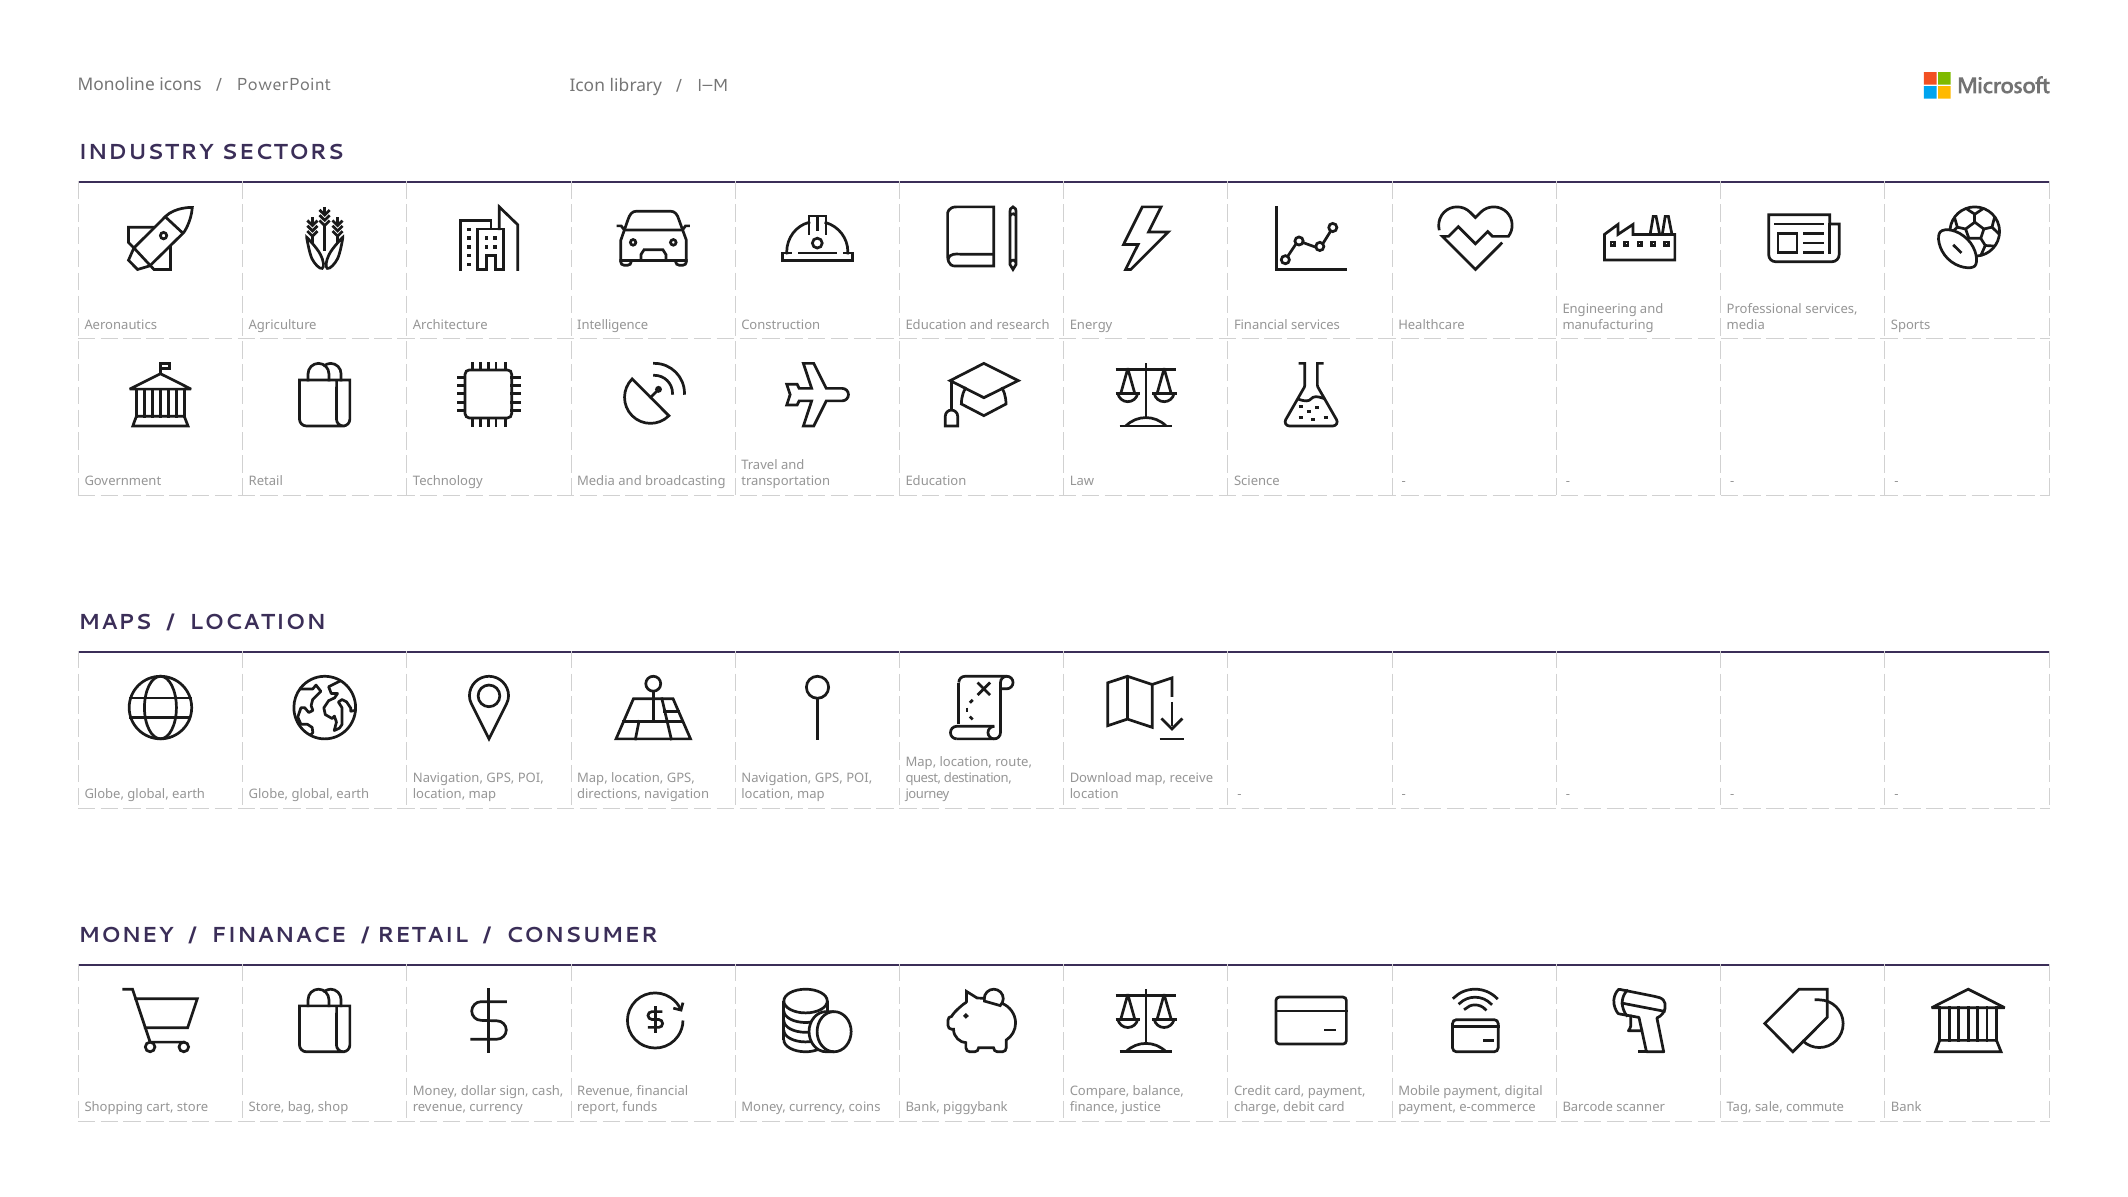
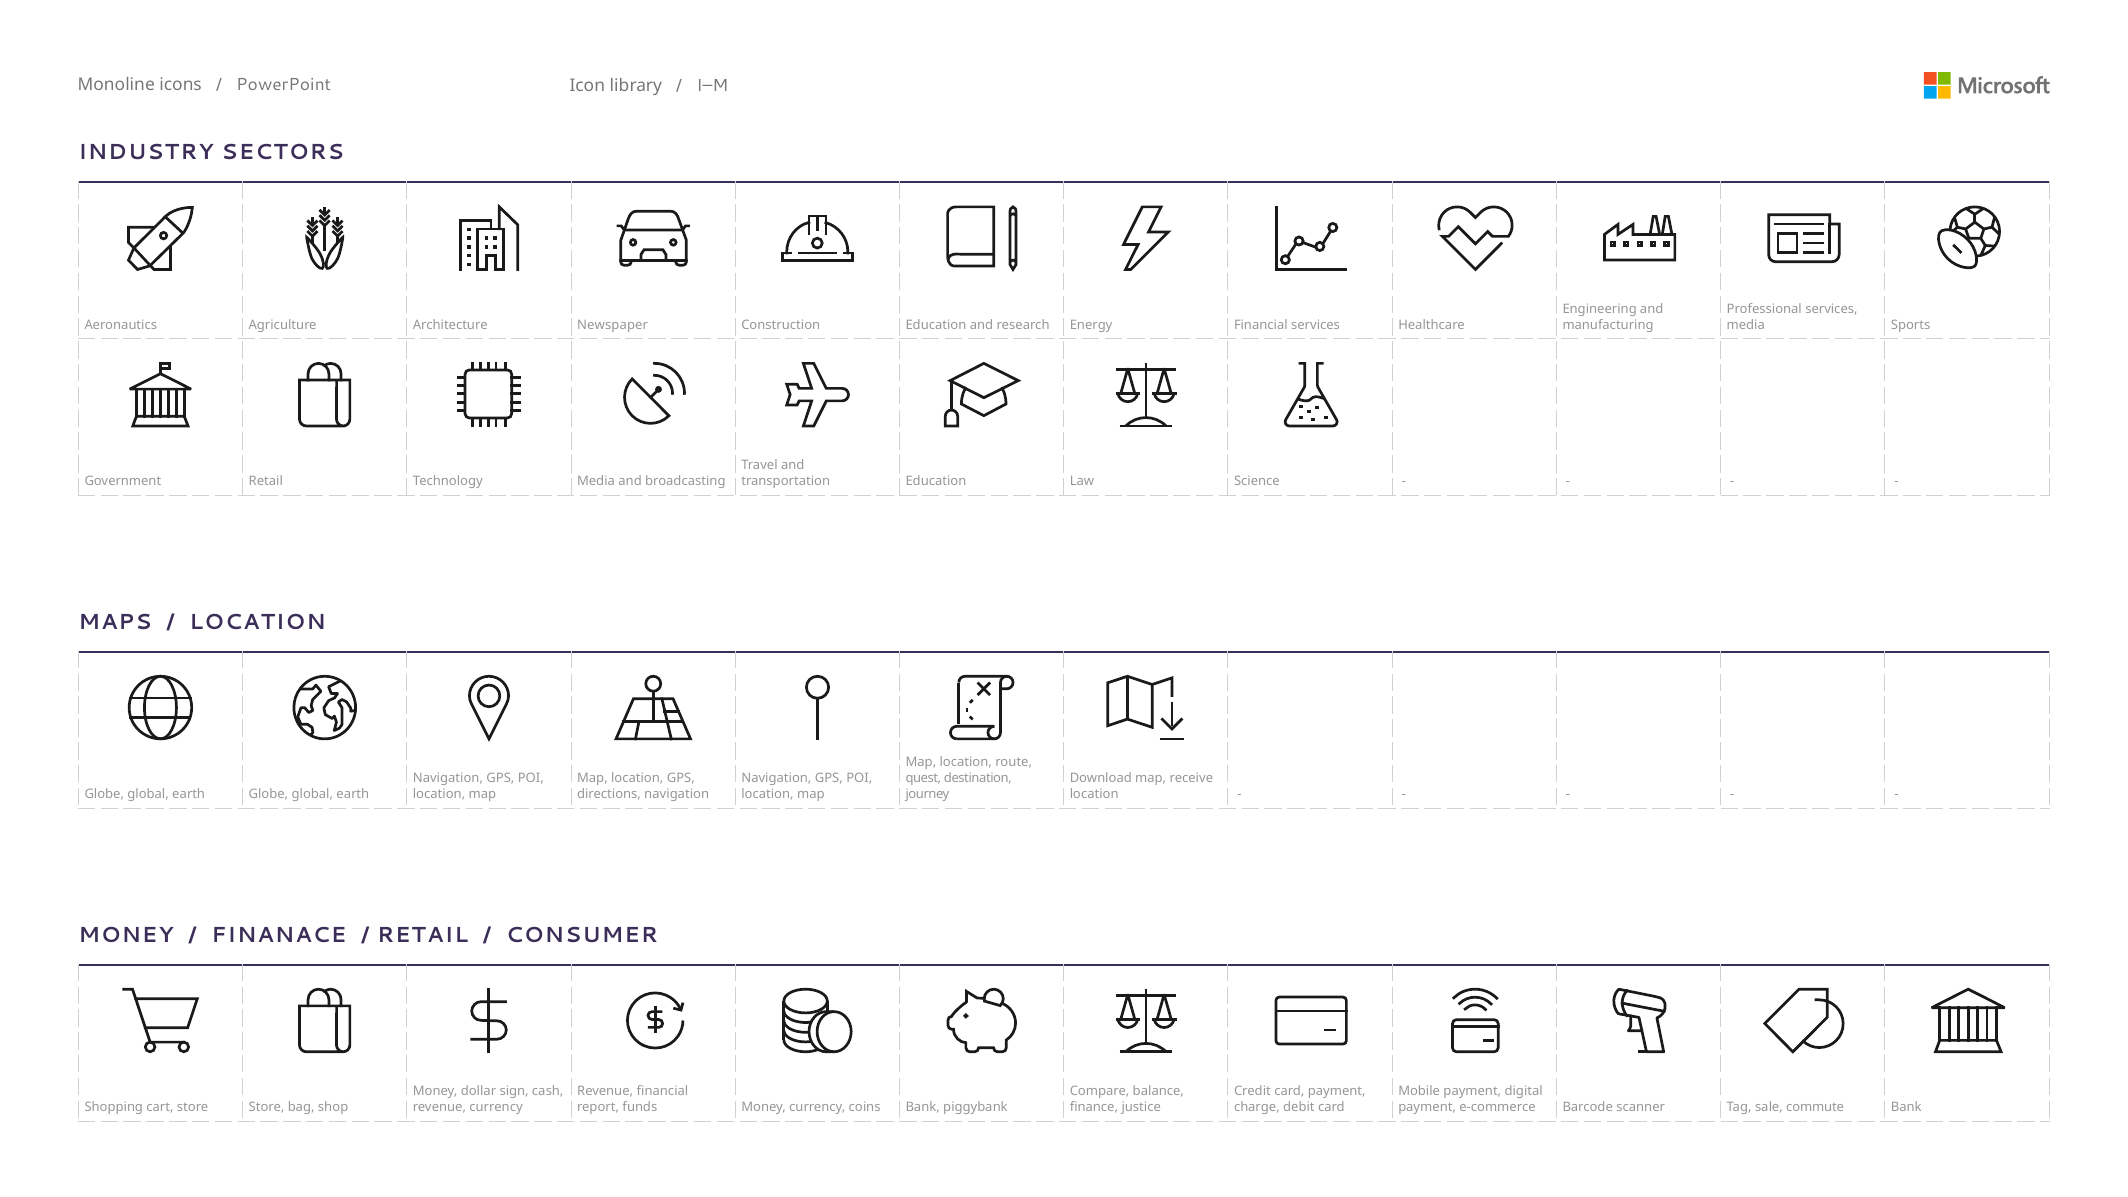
Intelligence: Intelligence -> Newspaper
